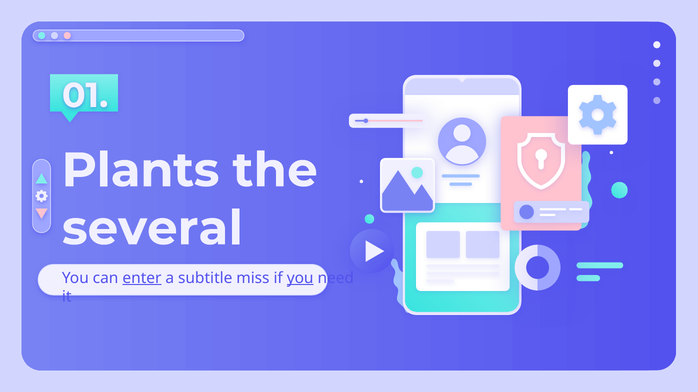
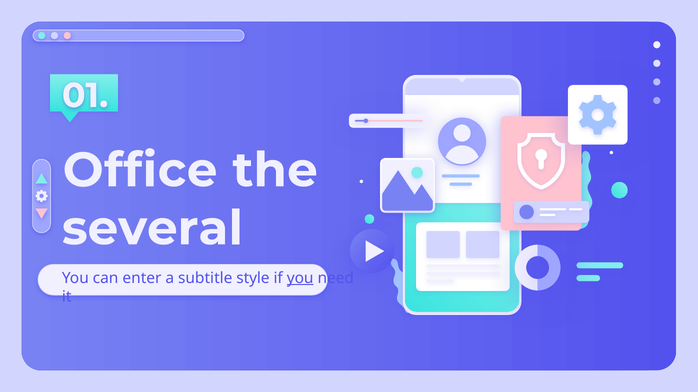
Plants: Plants -> Office
enter underline: present -> none
miss: miss -> style
